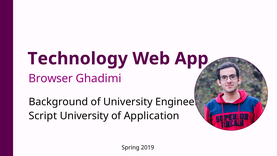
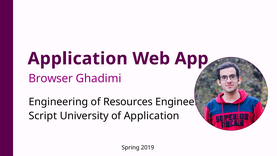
Technology at (78, 59): Technology -> Application
Background at (58, 102): Background -> Engineering
of University: University -> Resources
